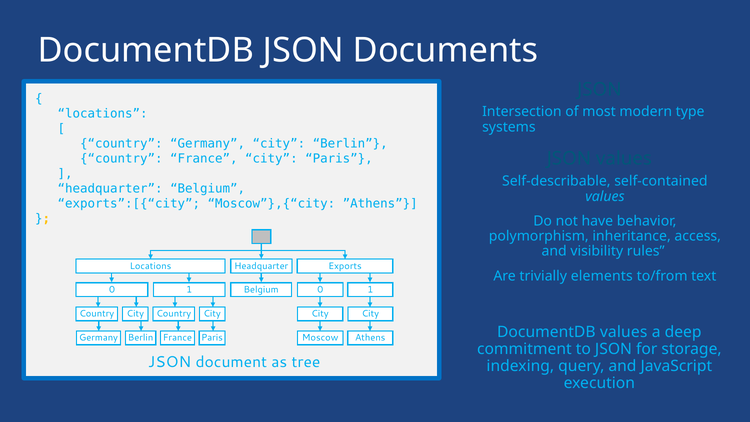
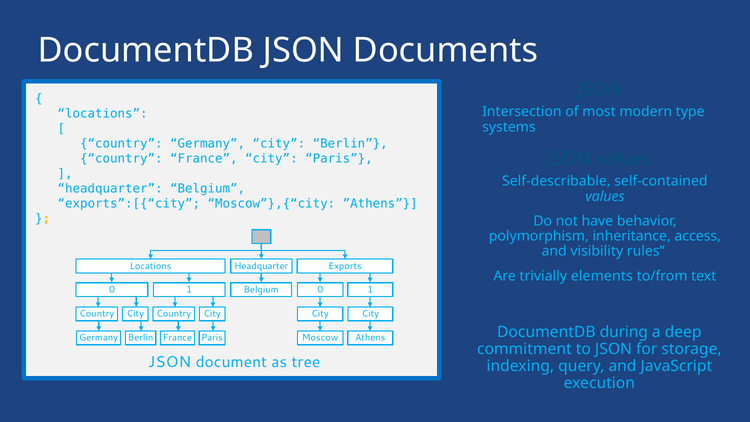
DocumentDB values: values -> during
